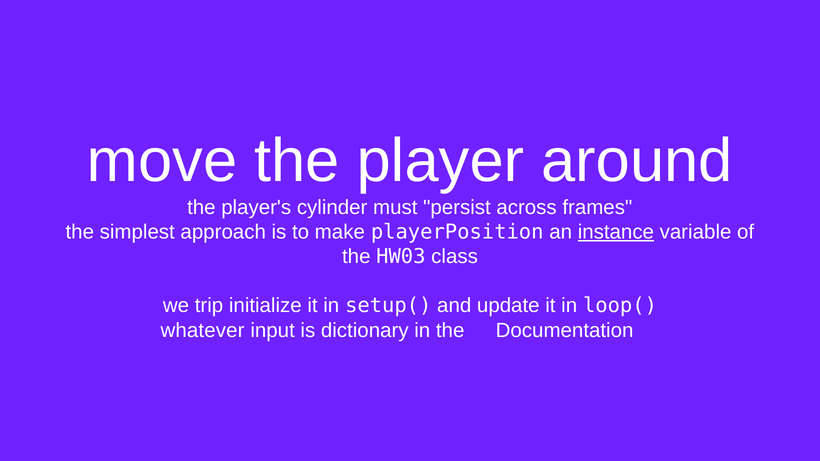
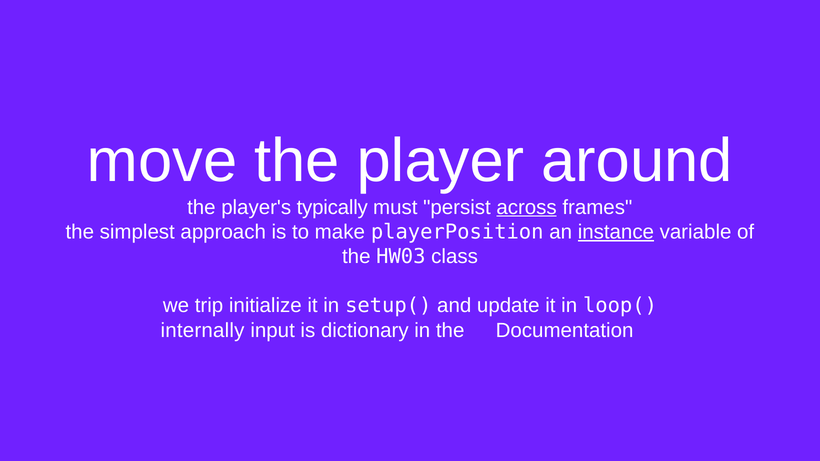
cylinder: cylinder -> typically
across underline: none -> present
whatever: whatever -> internally
